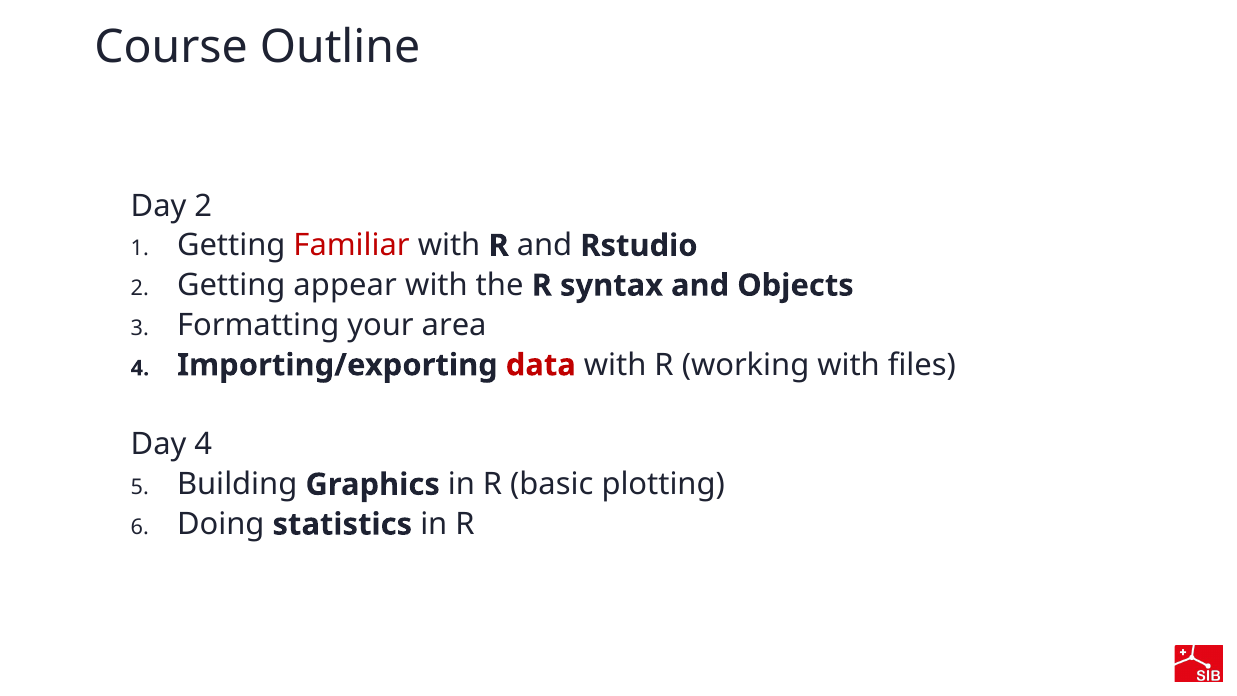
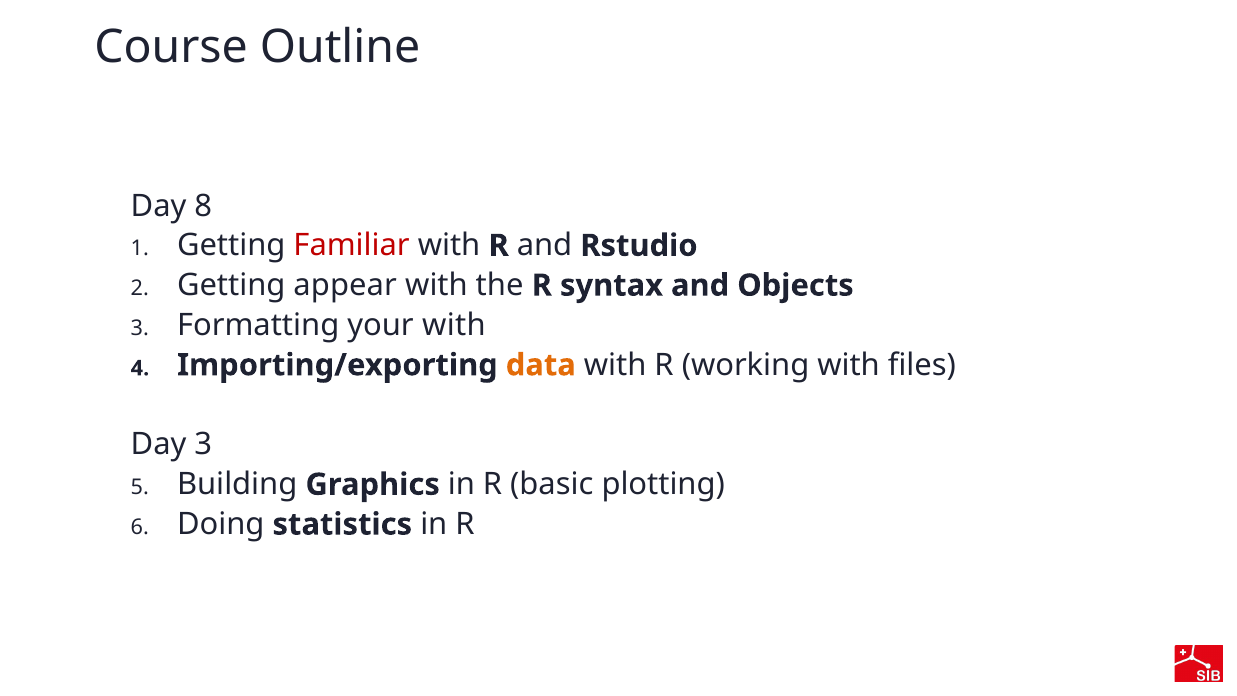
Day 2: 2 -> 8
your area: area -> with
data colour: red -> orange
Day 4: 4 -> 3
